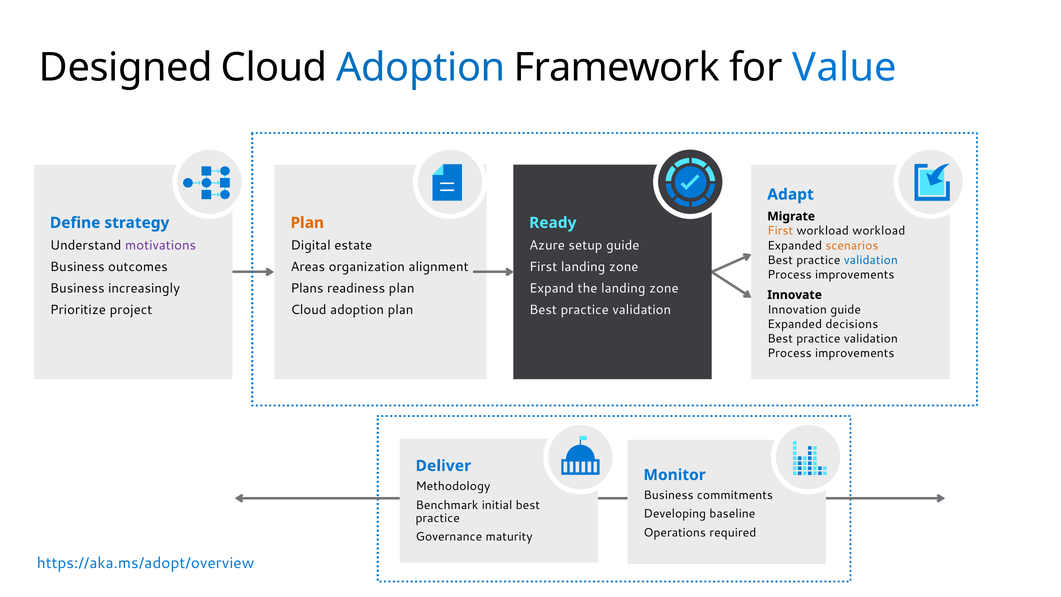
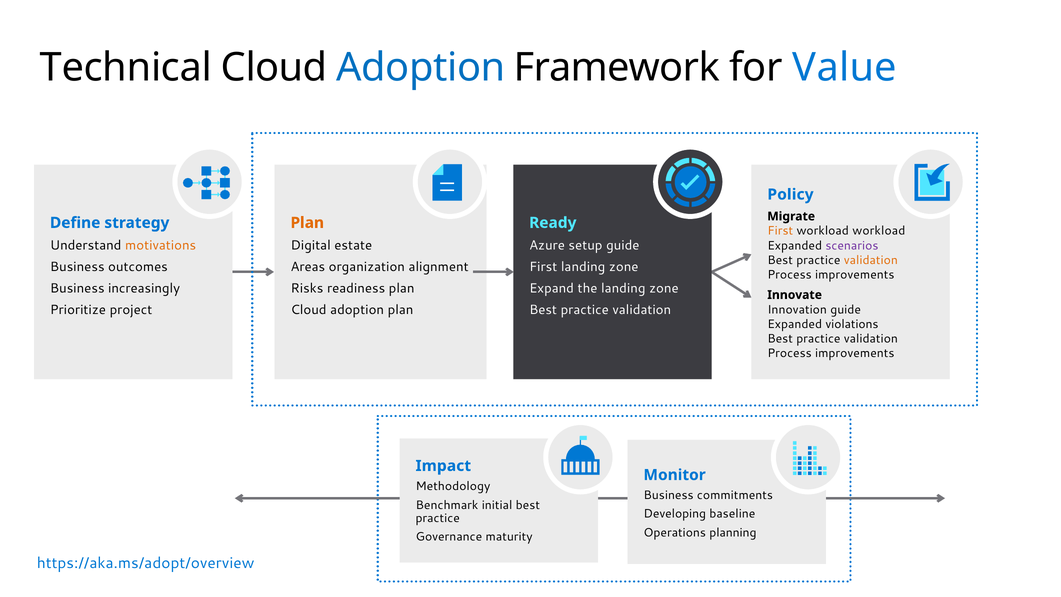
Designed: Designed -> Technical
Adapt: Adapt -> Policy
motivations colour: purple -> orange
scenarios colour: orange -> purple
validation at (871, 260) colour: blue -> orange
Plans: Plans -> Risks
decisions: decisions -> violations
Deliver: Deliver -> Impact
required: required -> planning
